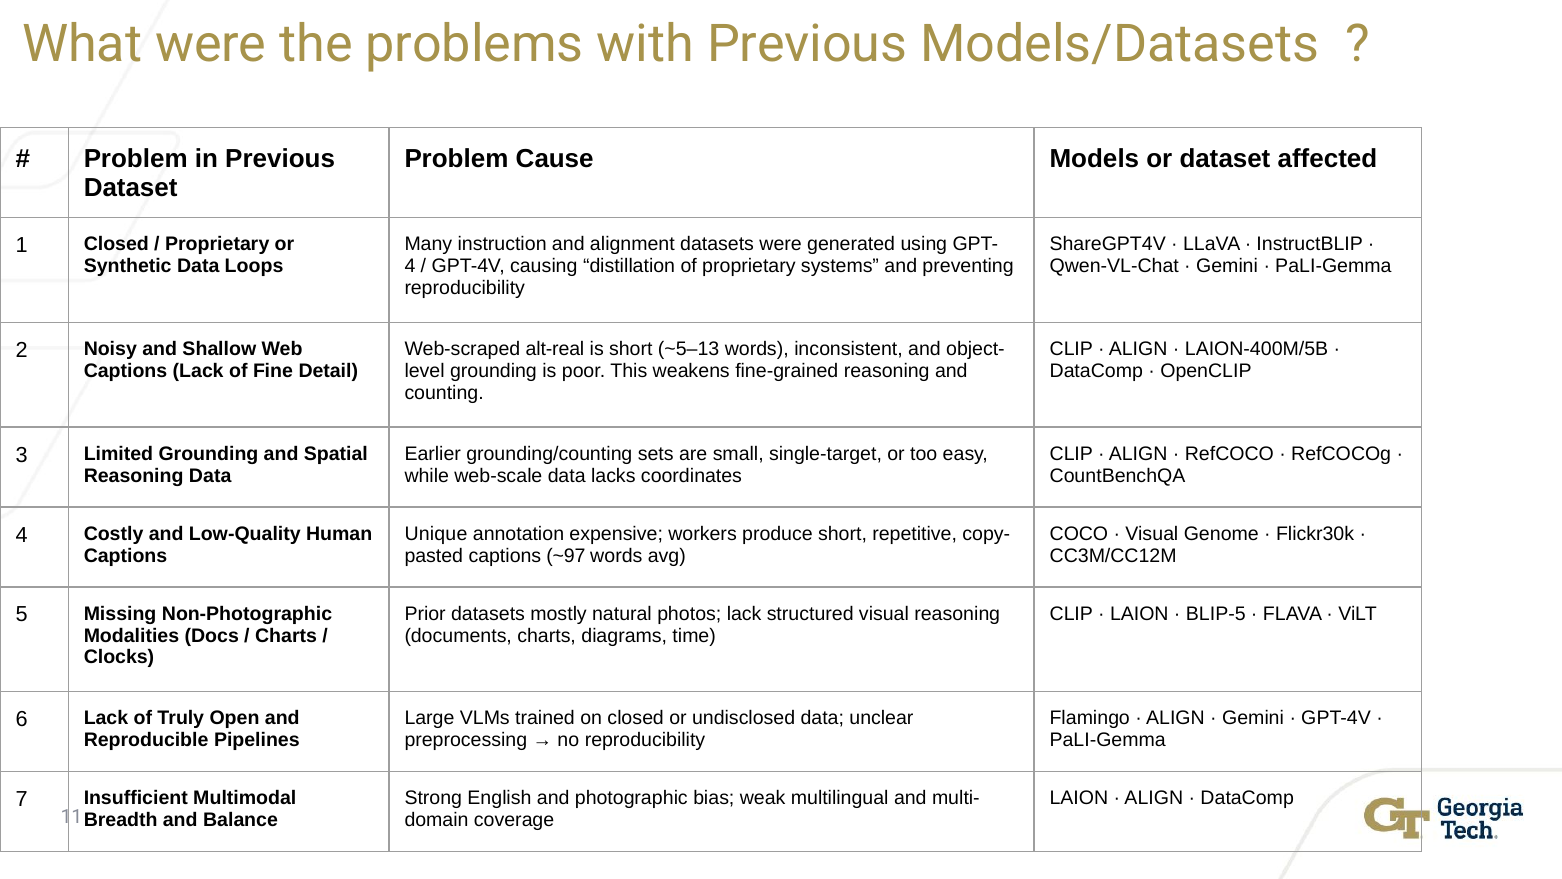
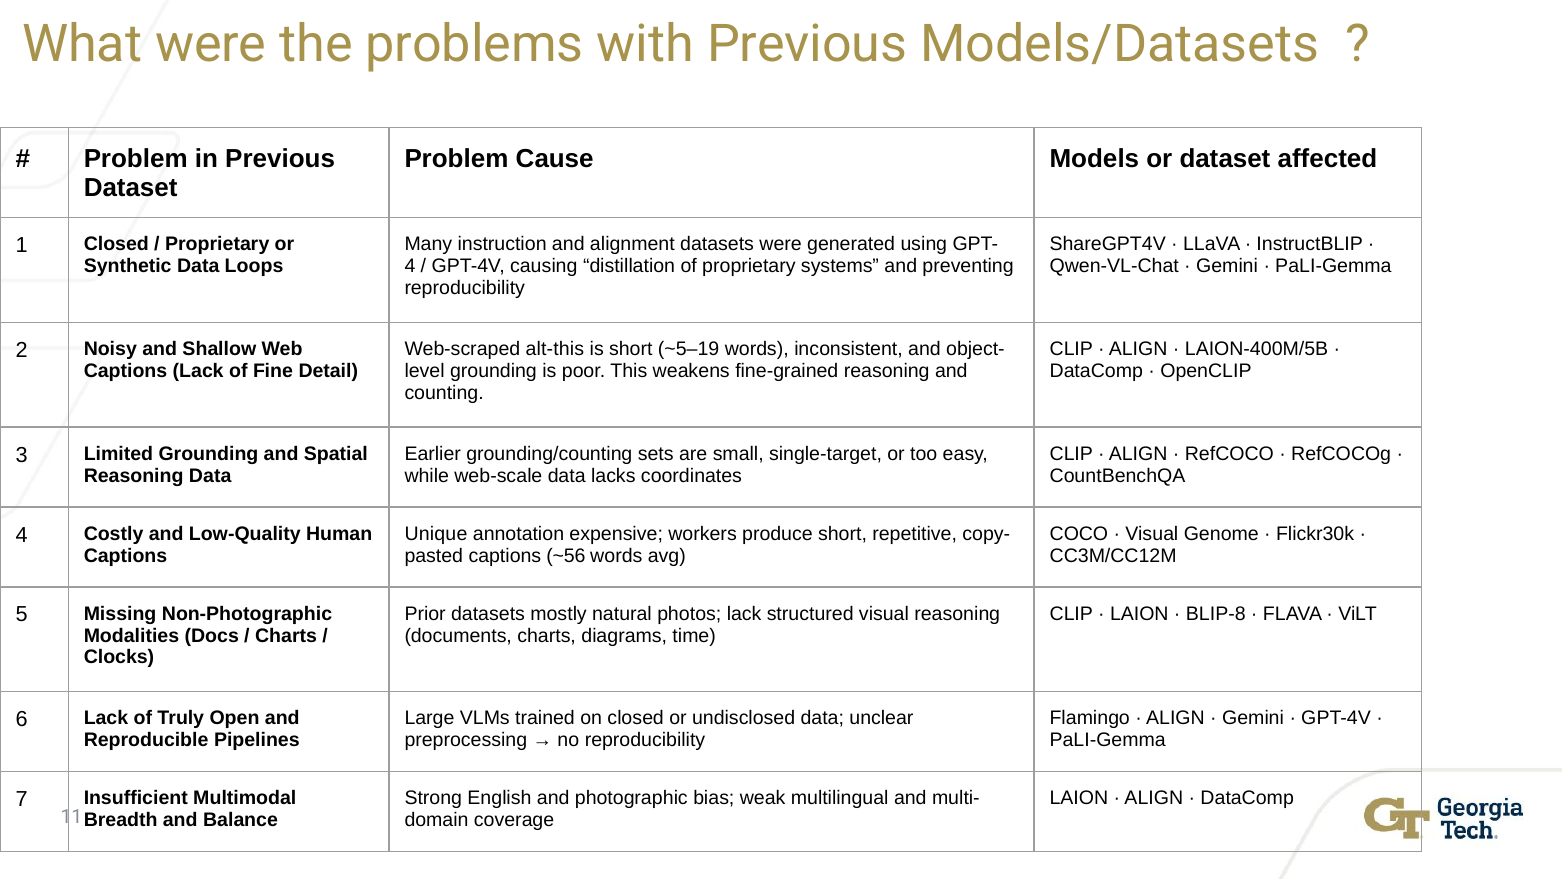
alt-real: alt-real -> alt-this
~5–13: ~5–13 -> ~5–19
~97: ~97 -> ~56
BLIP-5: BLIP-5 -> BLIP-8
